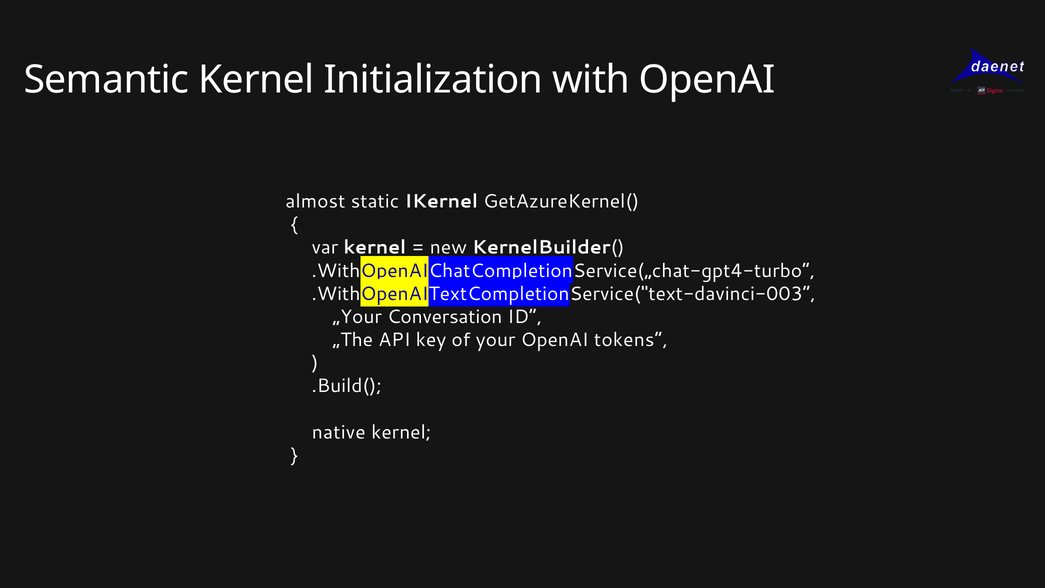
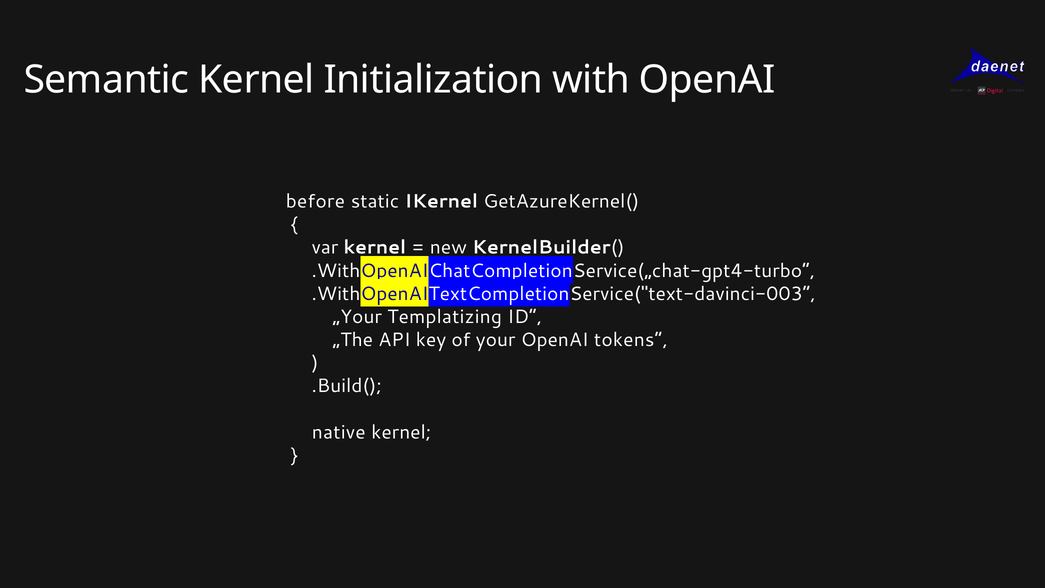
almost: almost -> before
Conversation: Conversation -> Templatizing
